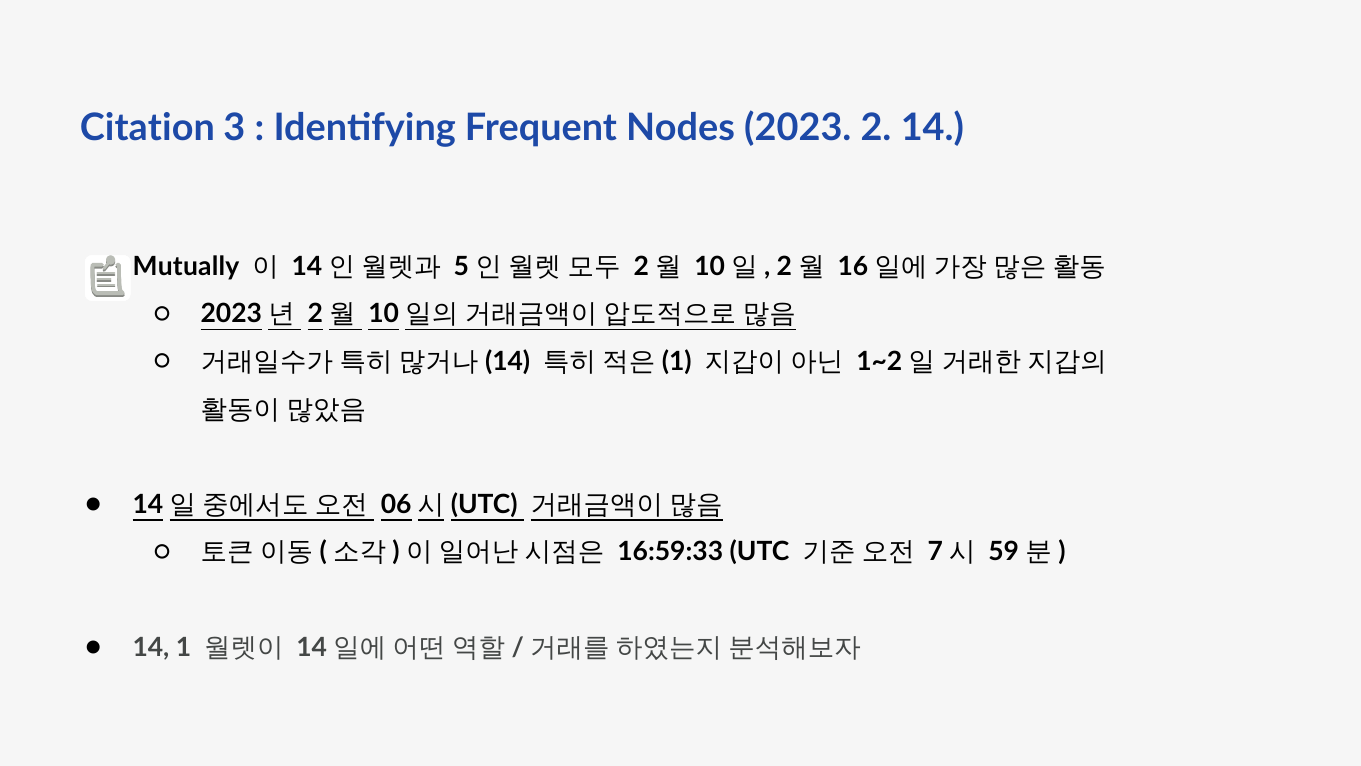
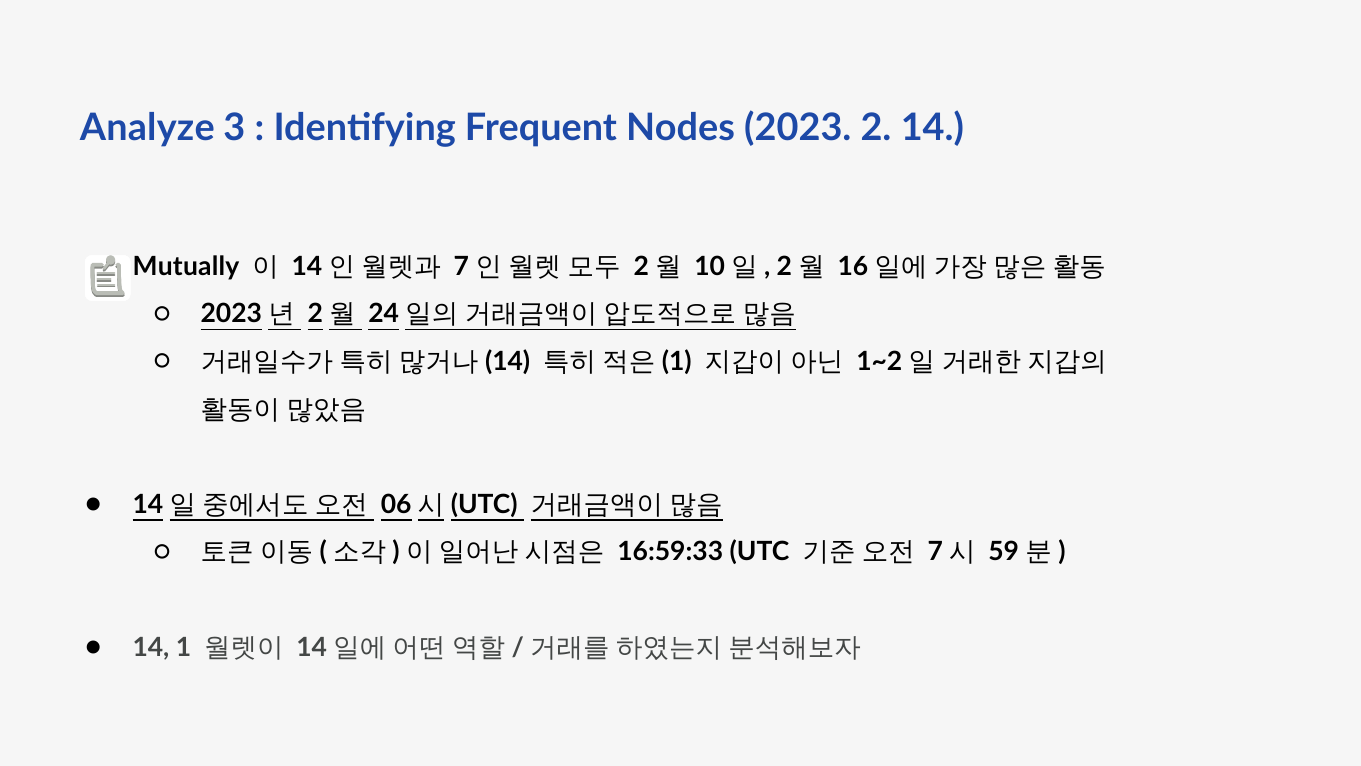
Citation: Citation -> Analyze
5 at (461, 266): 5 -> 7
10: 10 -> 24
